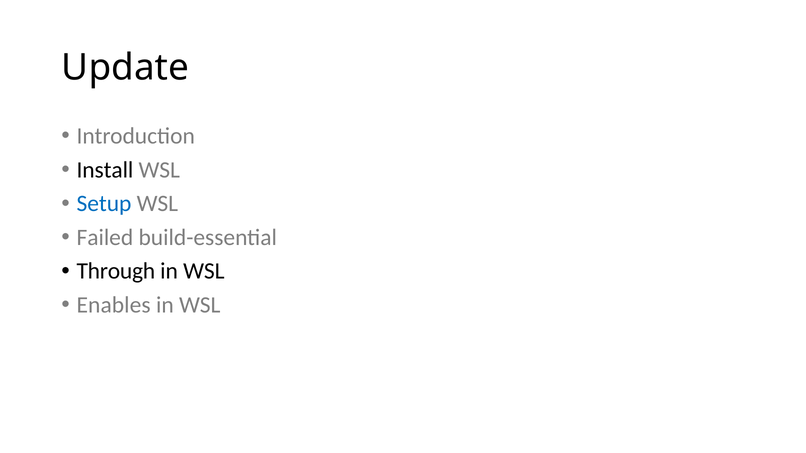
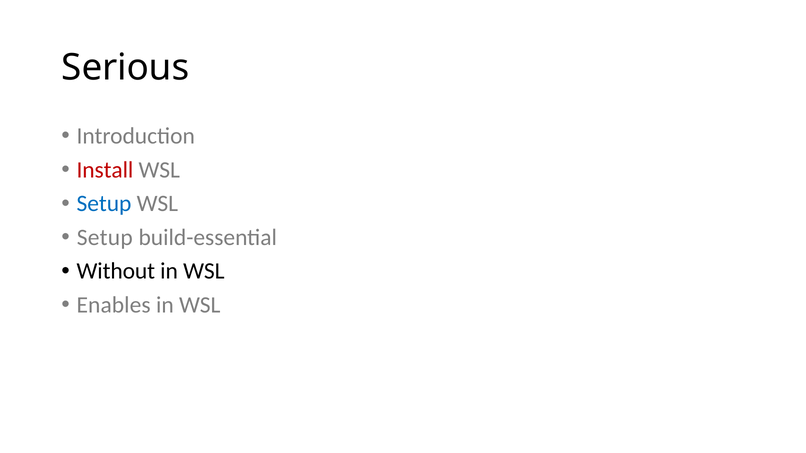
Update: Update -> Serious
Install colour: black -> red
Failed at (105, 238): Failed -> Setup
Through: Through -> Without
